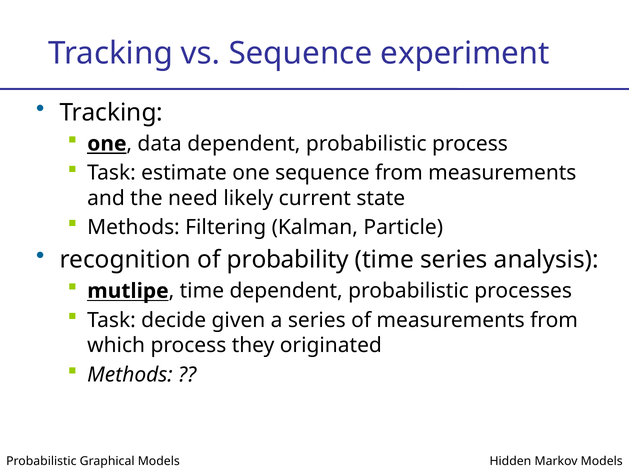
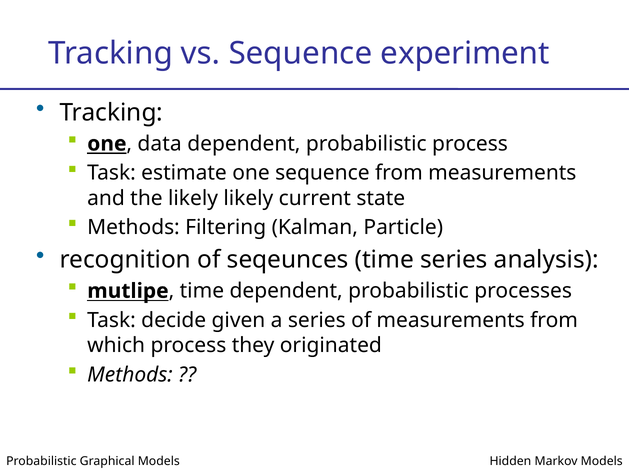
the need: need -> likely
probability: probability -> seqeunces
